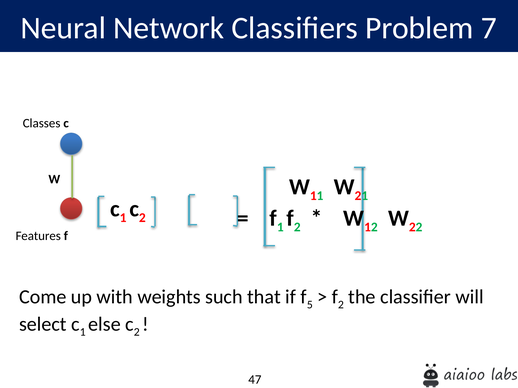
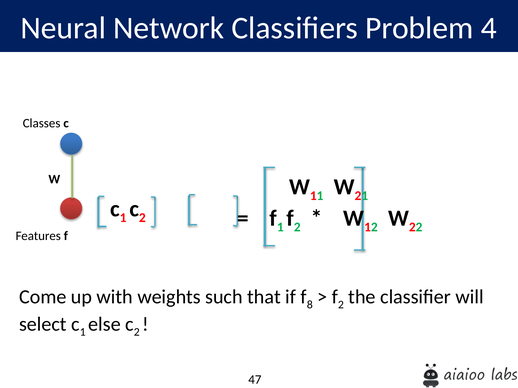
7: 7 -> 4
5: 5 -> 8
